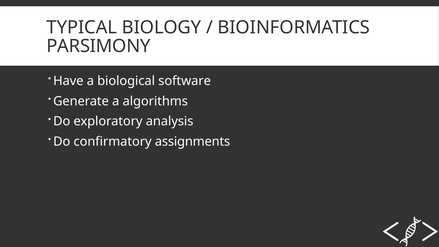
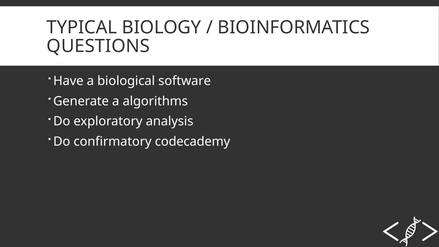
PARSIMONY: PARSIMONY -> QUESTIONS
assignments: assignments -> codecademy
